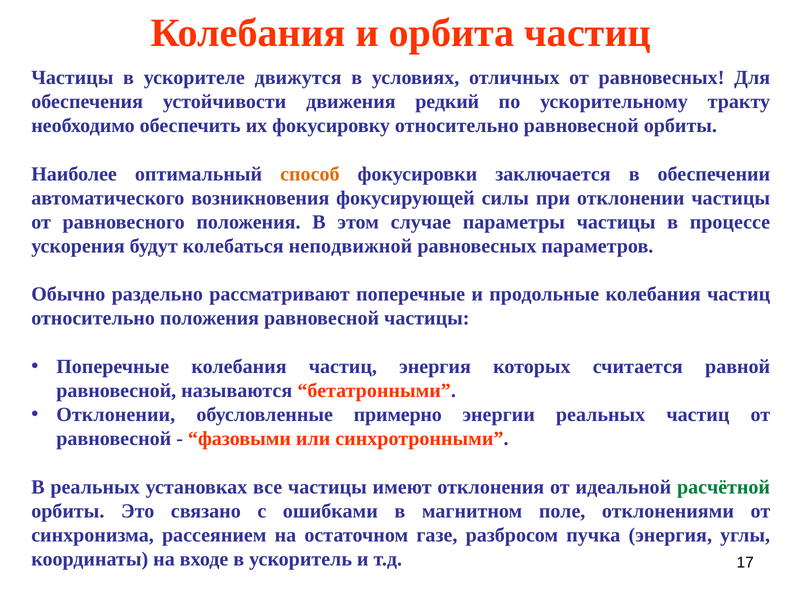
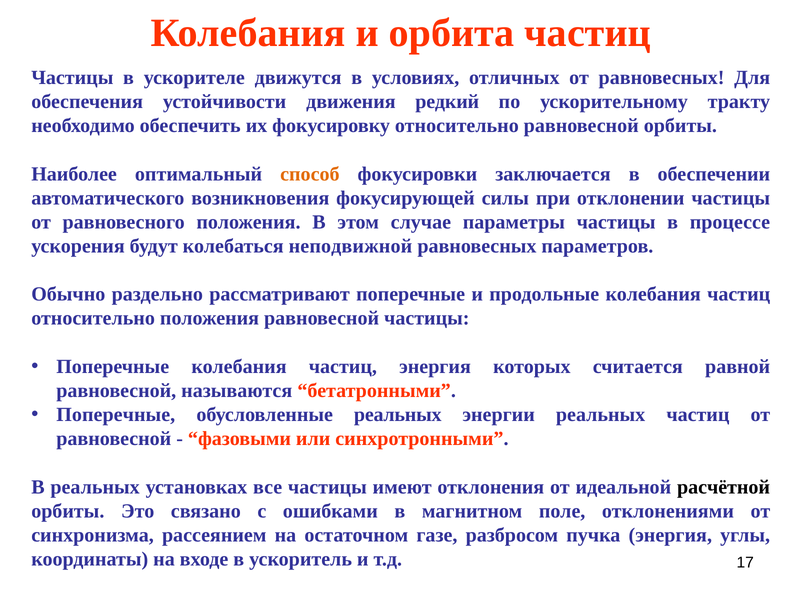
Отклонении at (116, 414): Отклонении -> Поперечные
обусловленные примерно: примерно -> реальных
расчётной colour: green -> black
